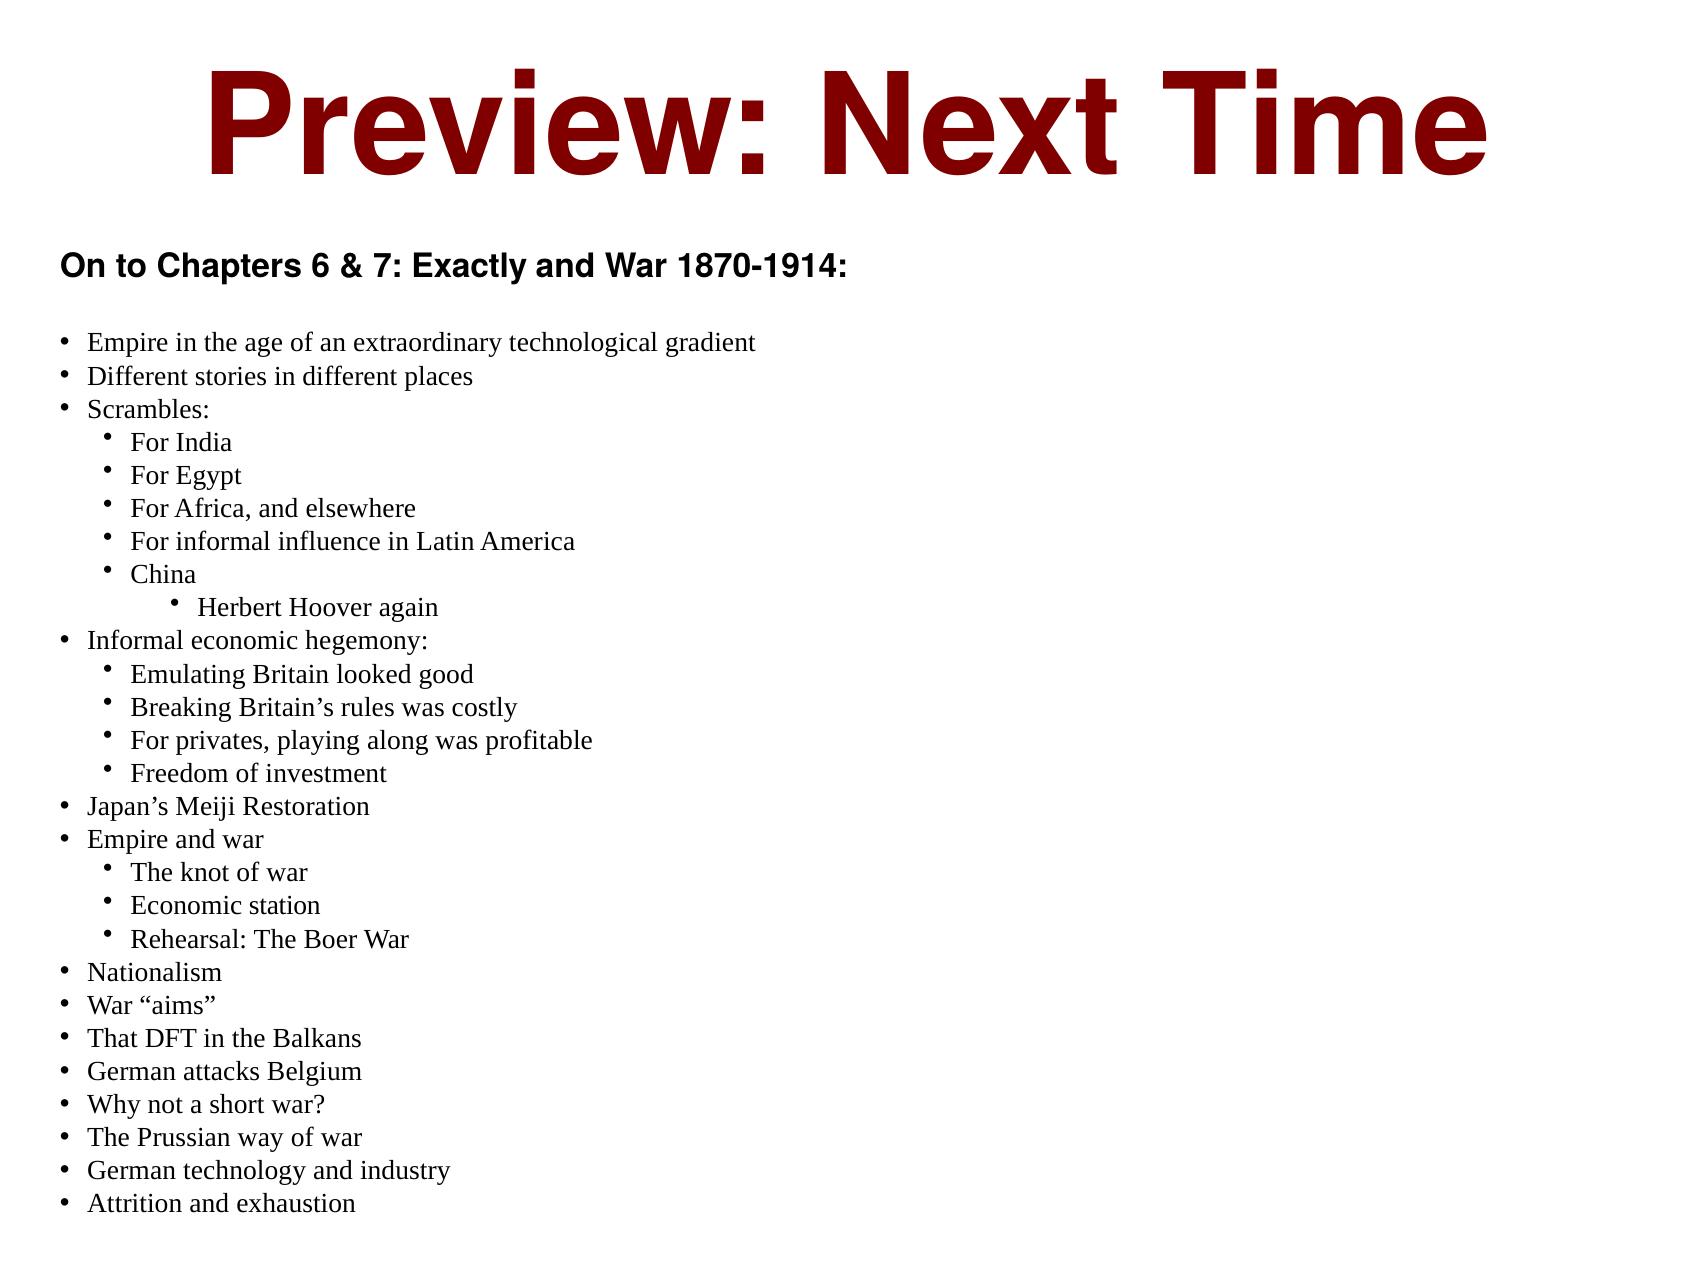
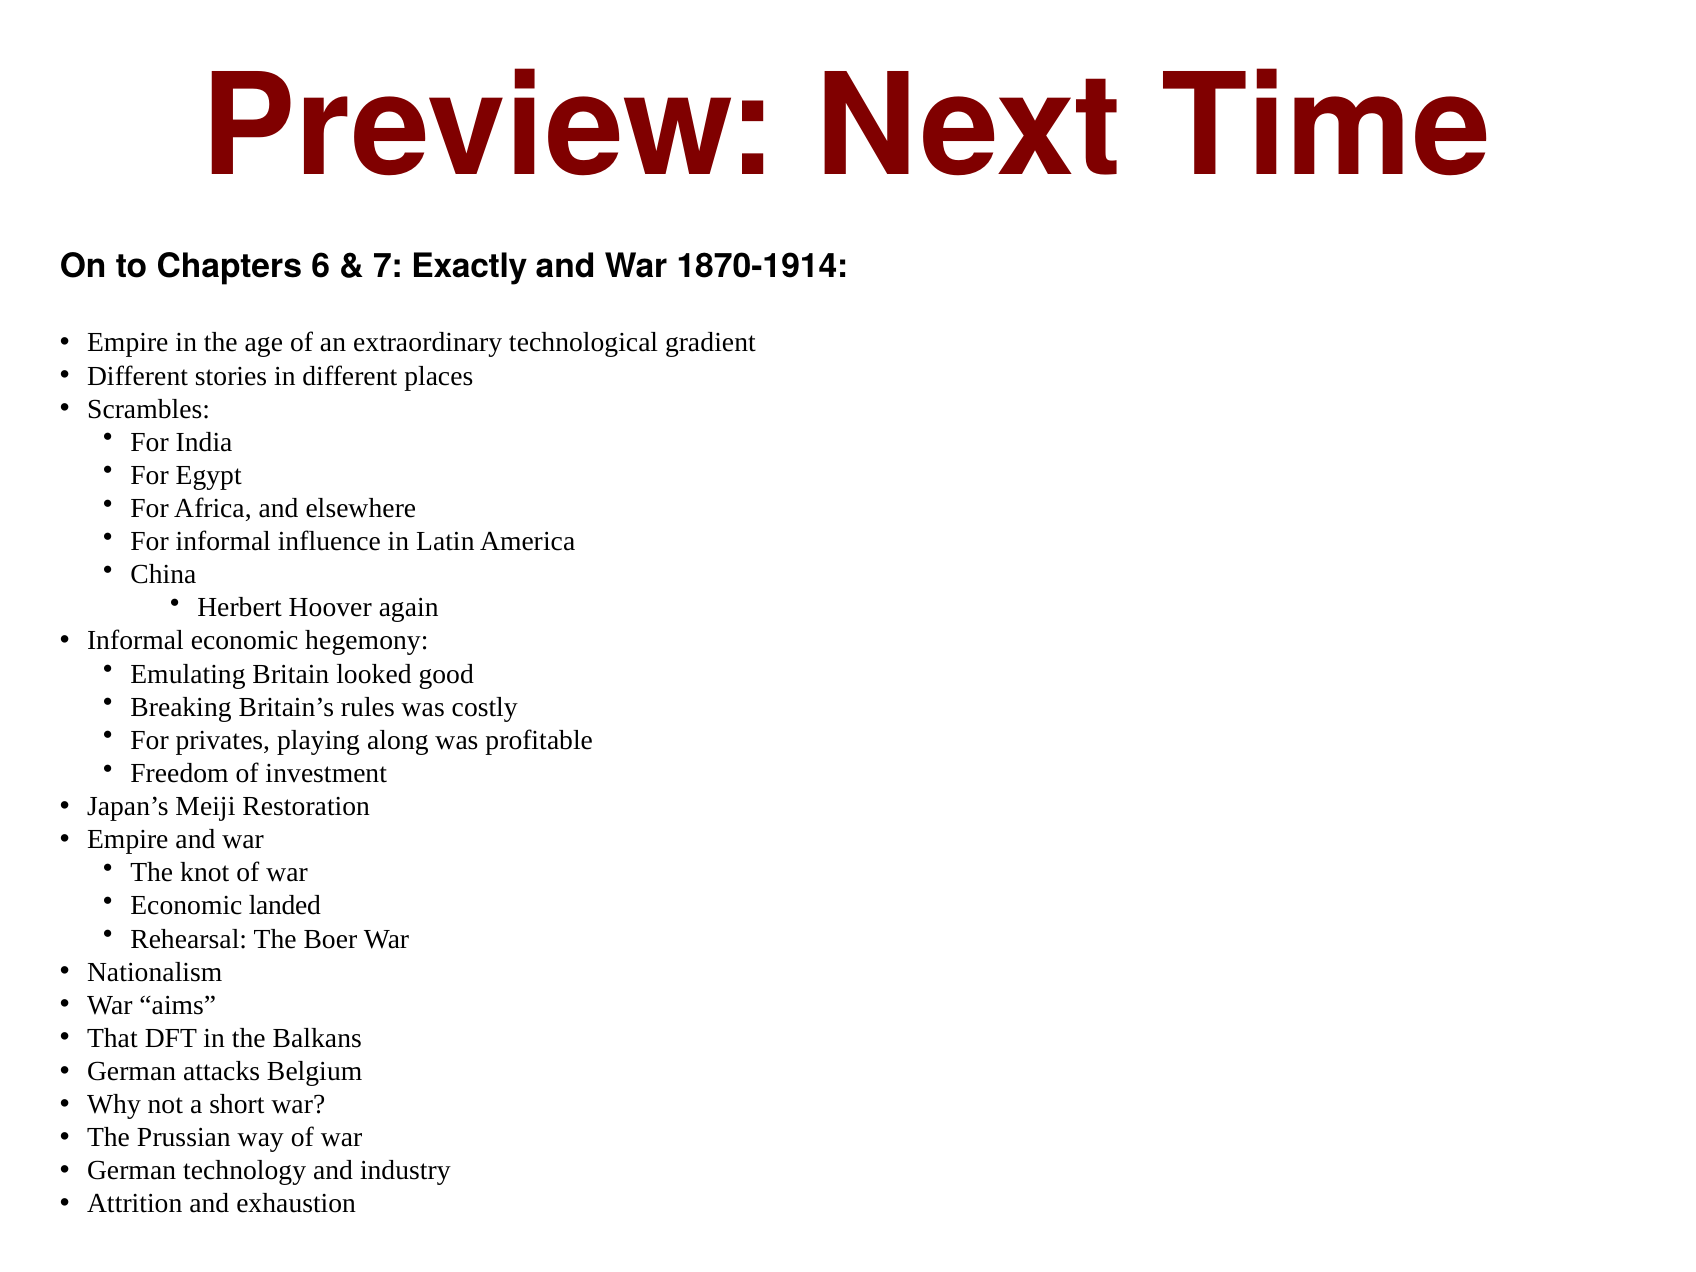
station: station -> landed
